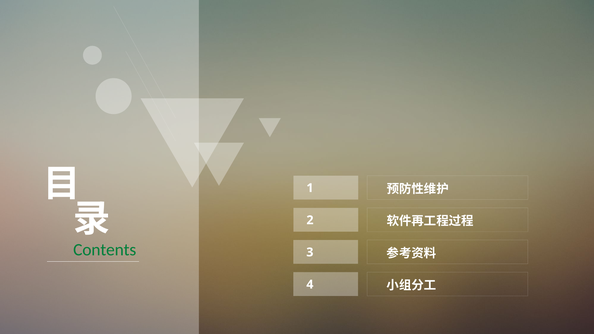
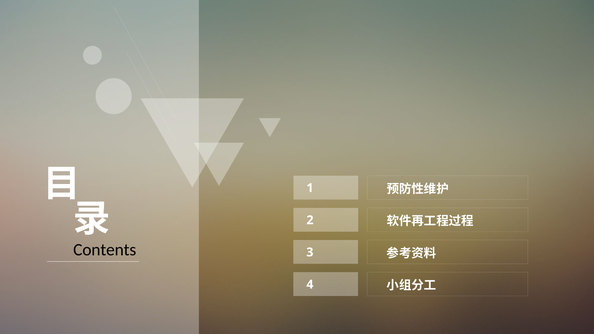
Contents colour: green -> black
